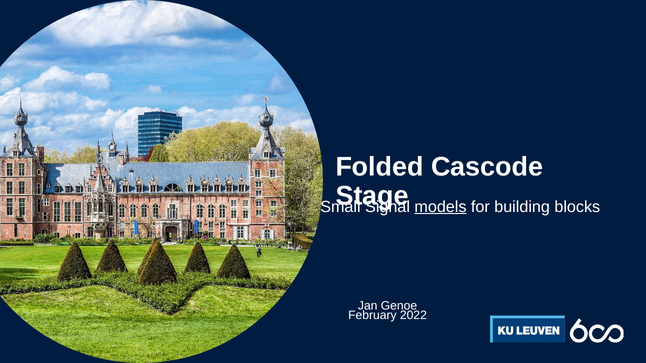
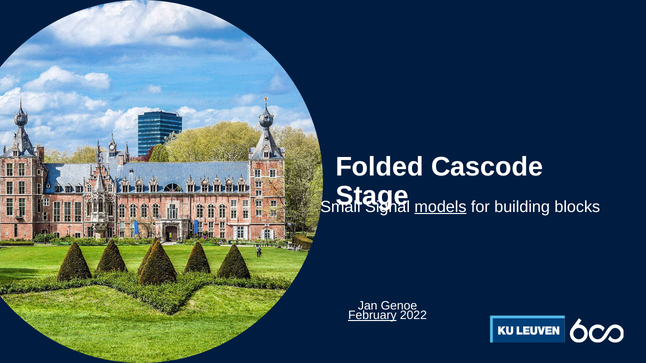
February underline: none -> present
